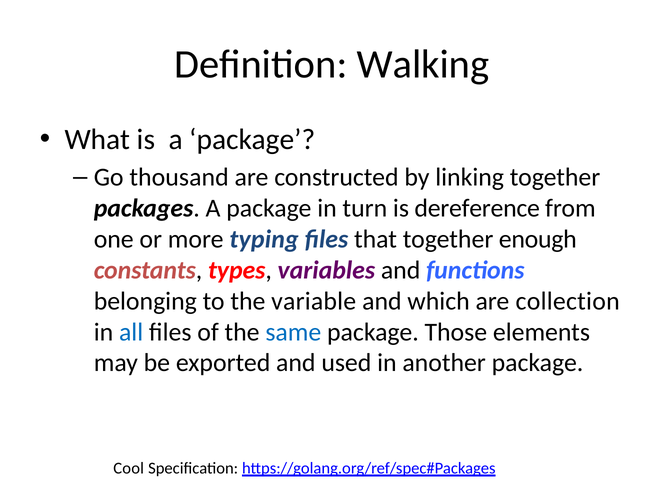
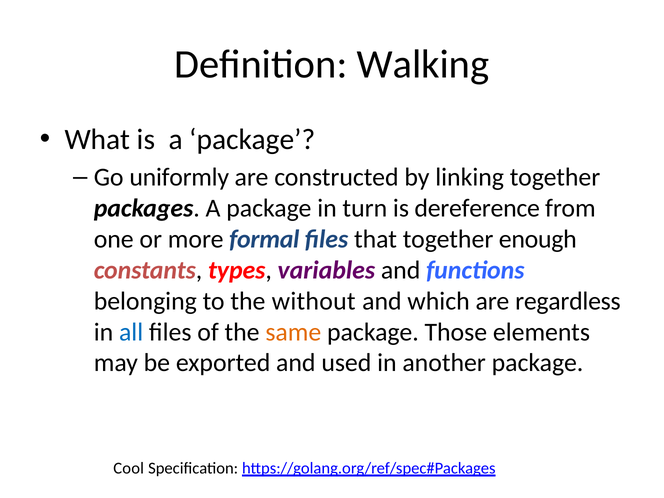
thousand: thousand -> uniformly
typing: typing -> formal
variable: variable -> without
collection: collection -> regardless
same colour: blue -> orange
